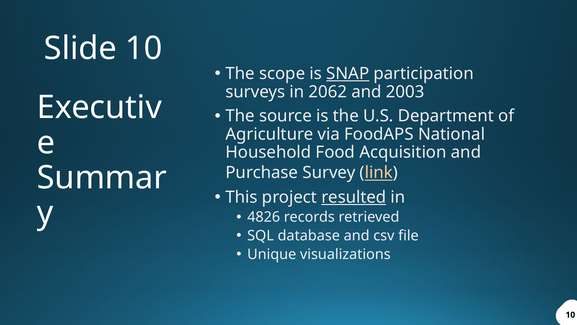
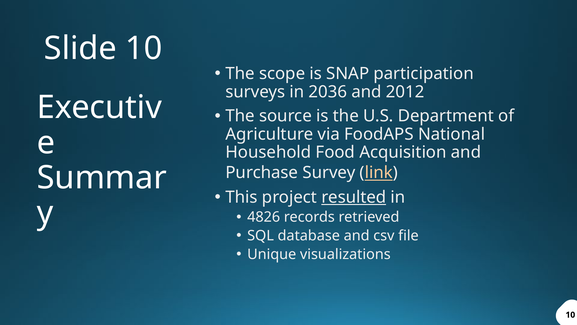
SNAP underline: present -> none
2062: 2062 -> 2036
2003: 2003 -> 2012
